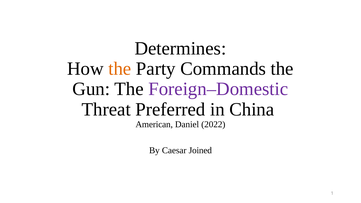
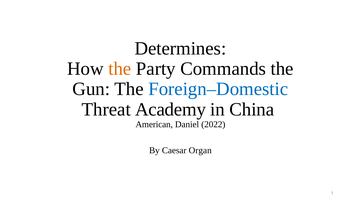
Foreign–Domestic colour: purple -> blue
Preferred: Preferred -> Academy
Joined: Joined -> Organ
